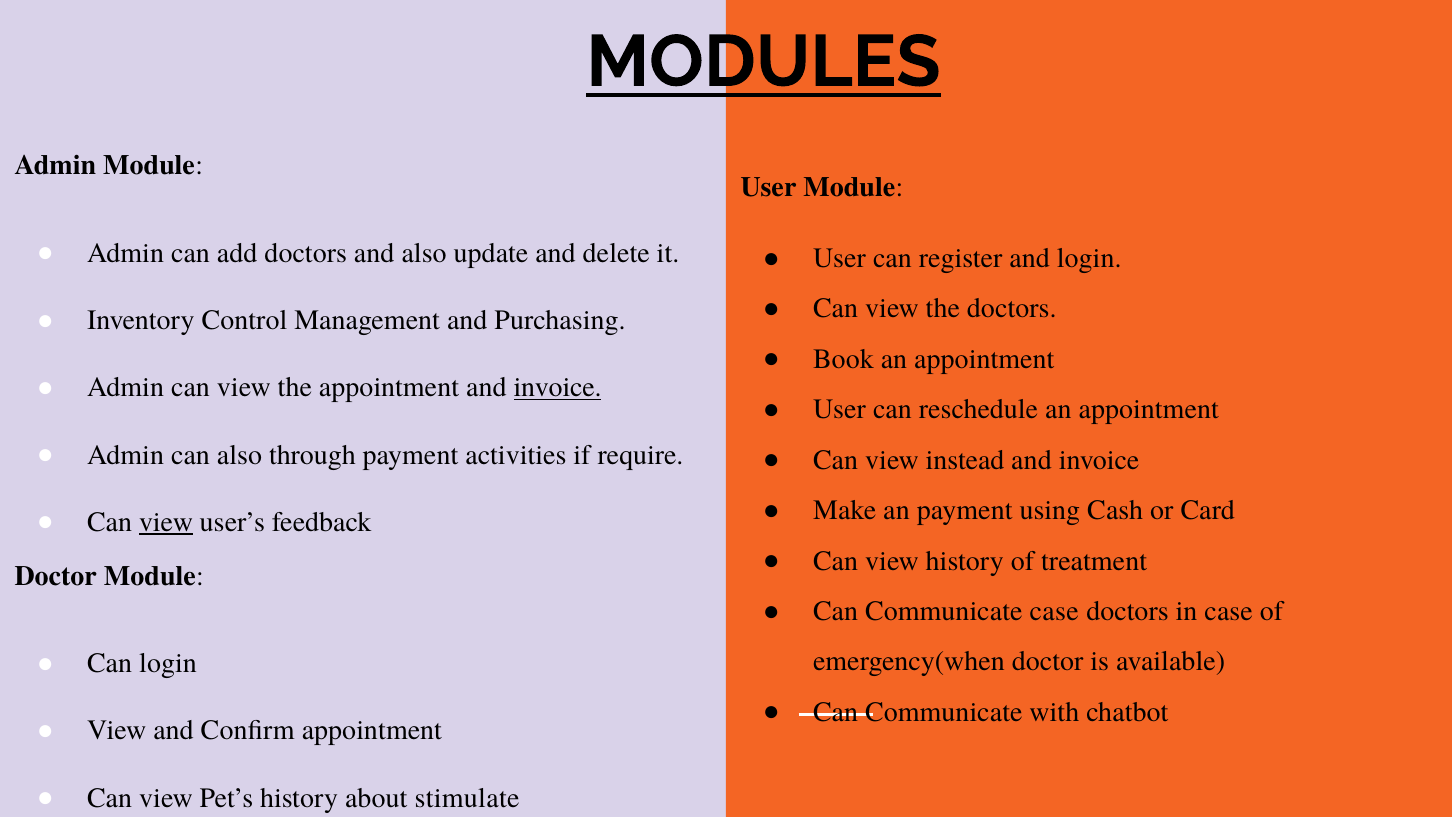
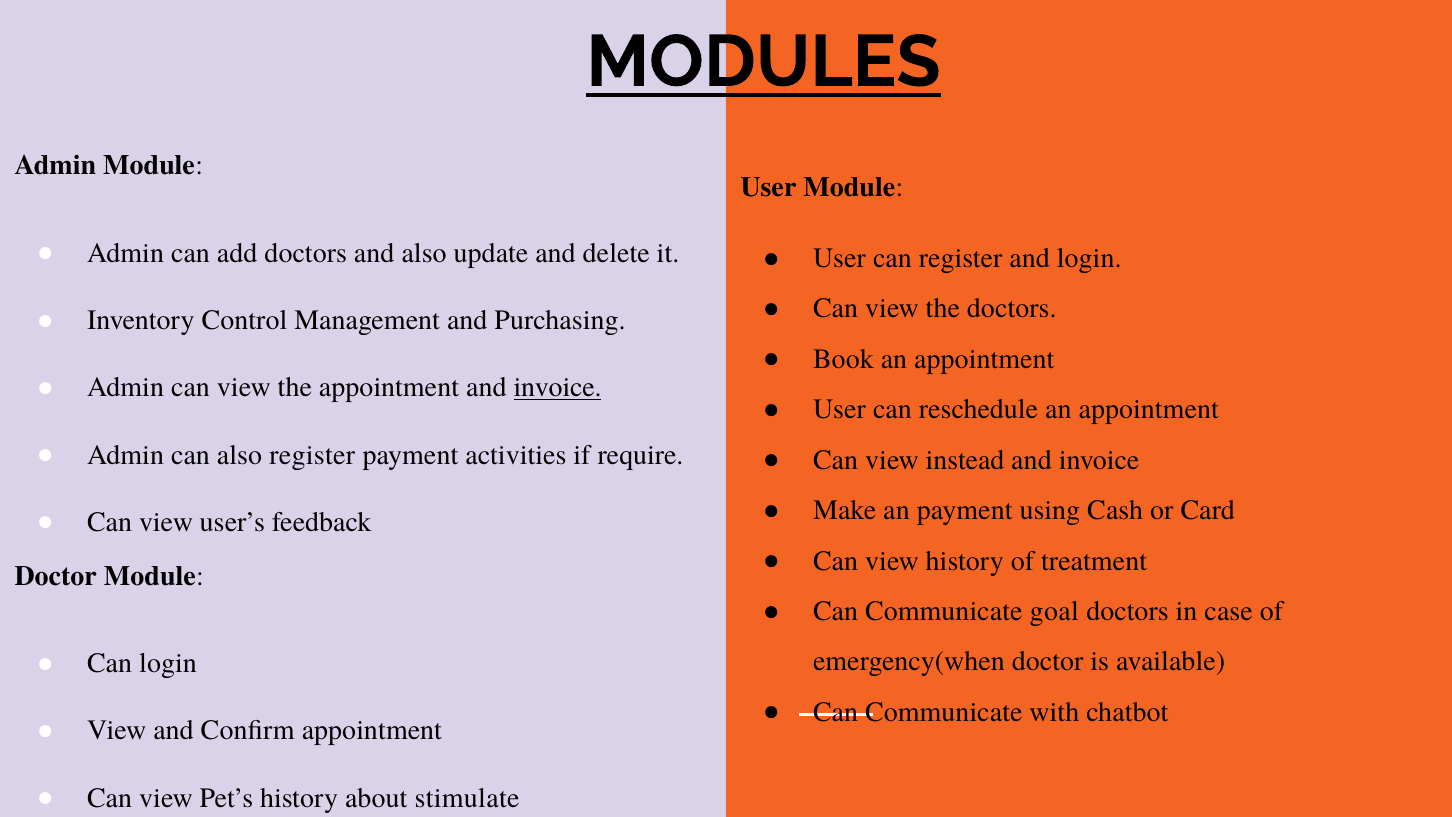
also through: through -> register
view at (166, 522) underline: present -> none
Communicate case: case -> goal
